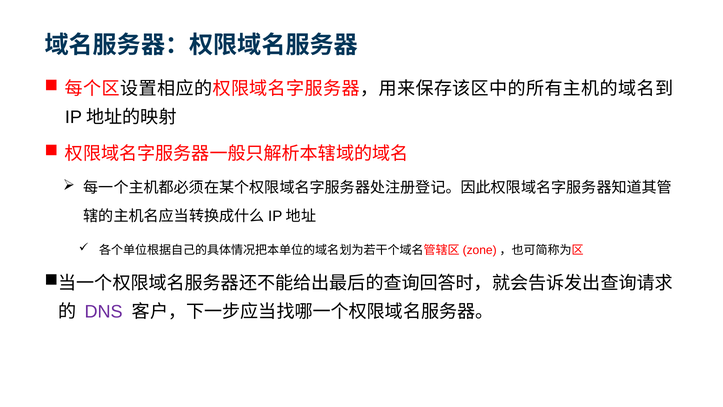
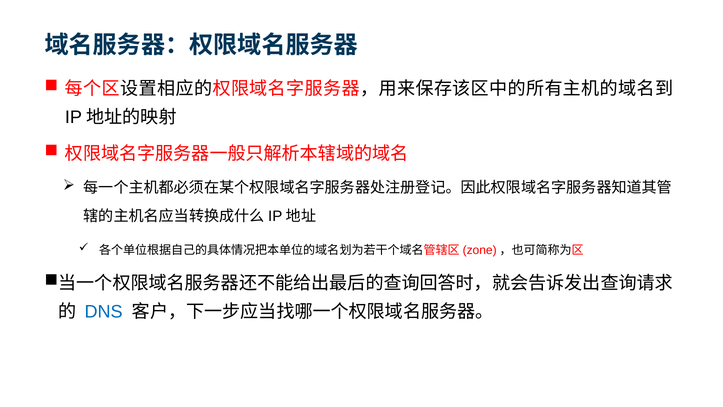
DNS colour: purple -> blue
